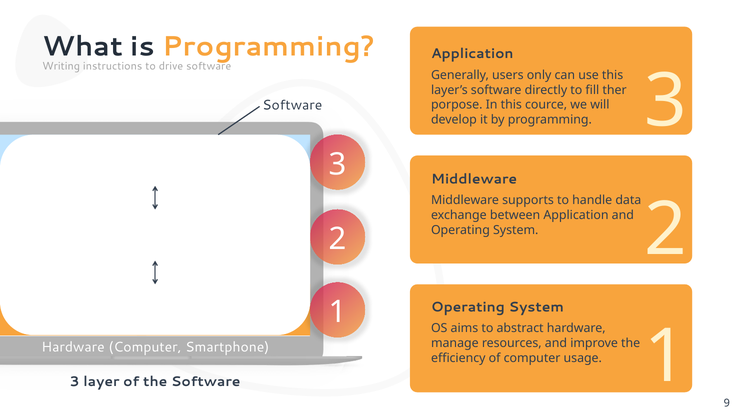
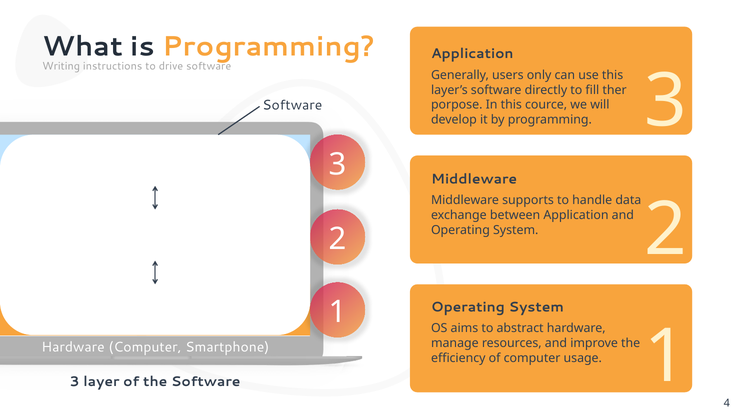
9: 9 -> 4
